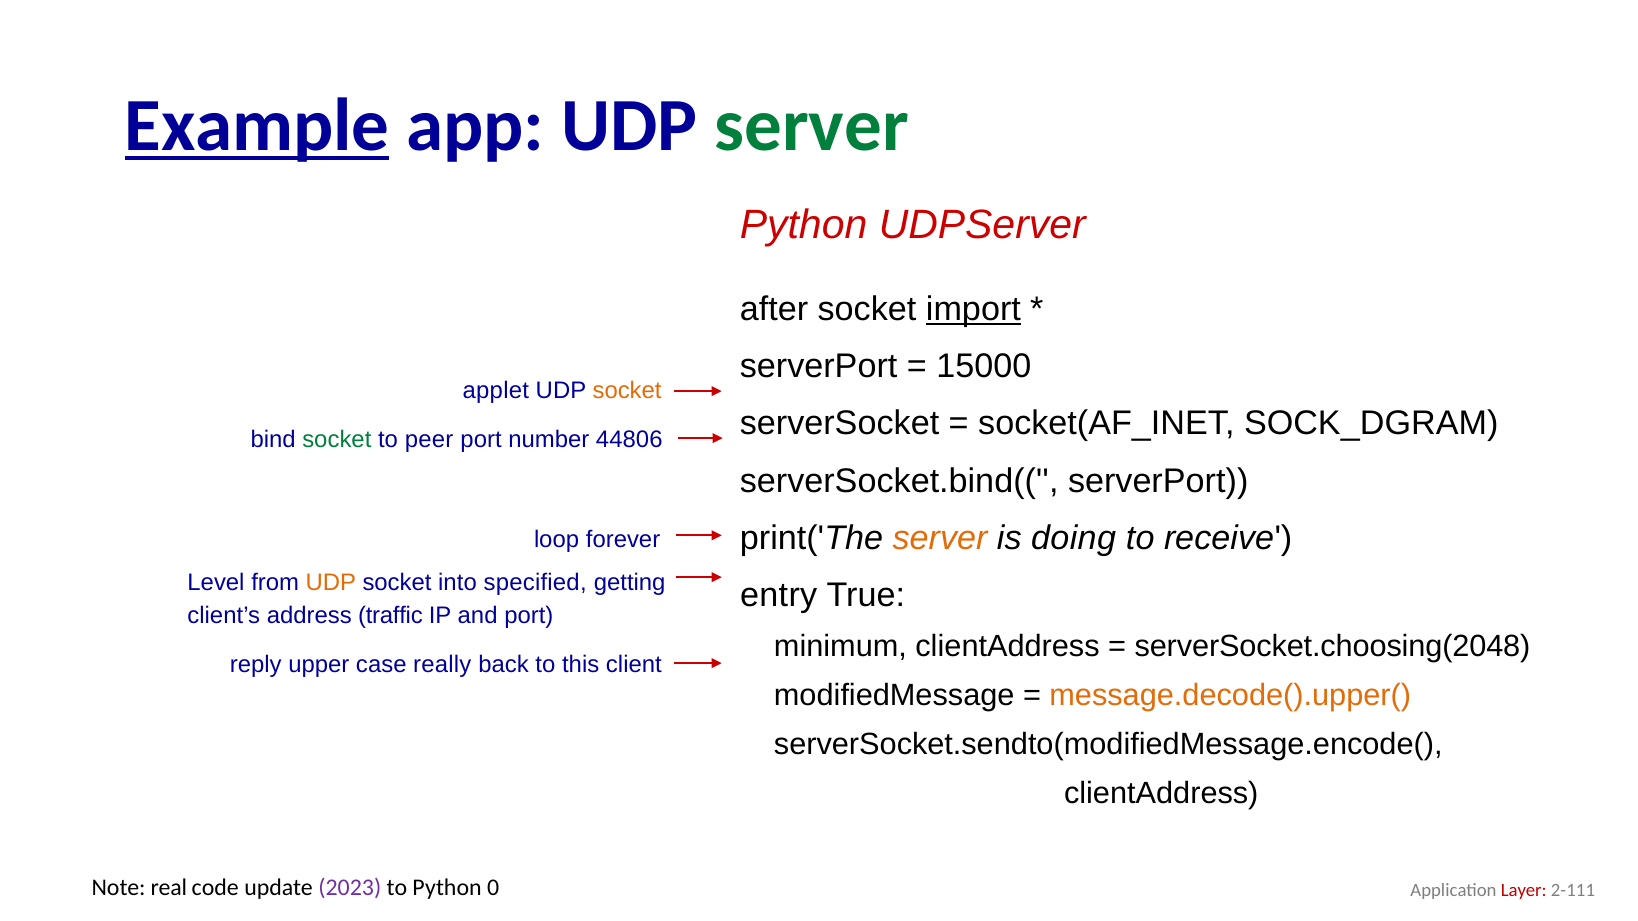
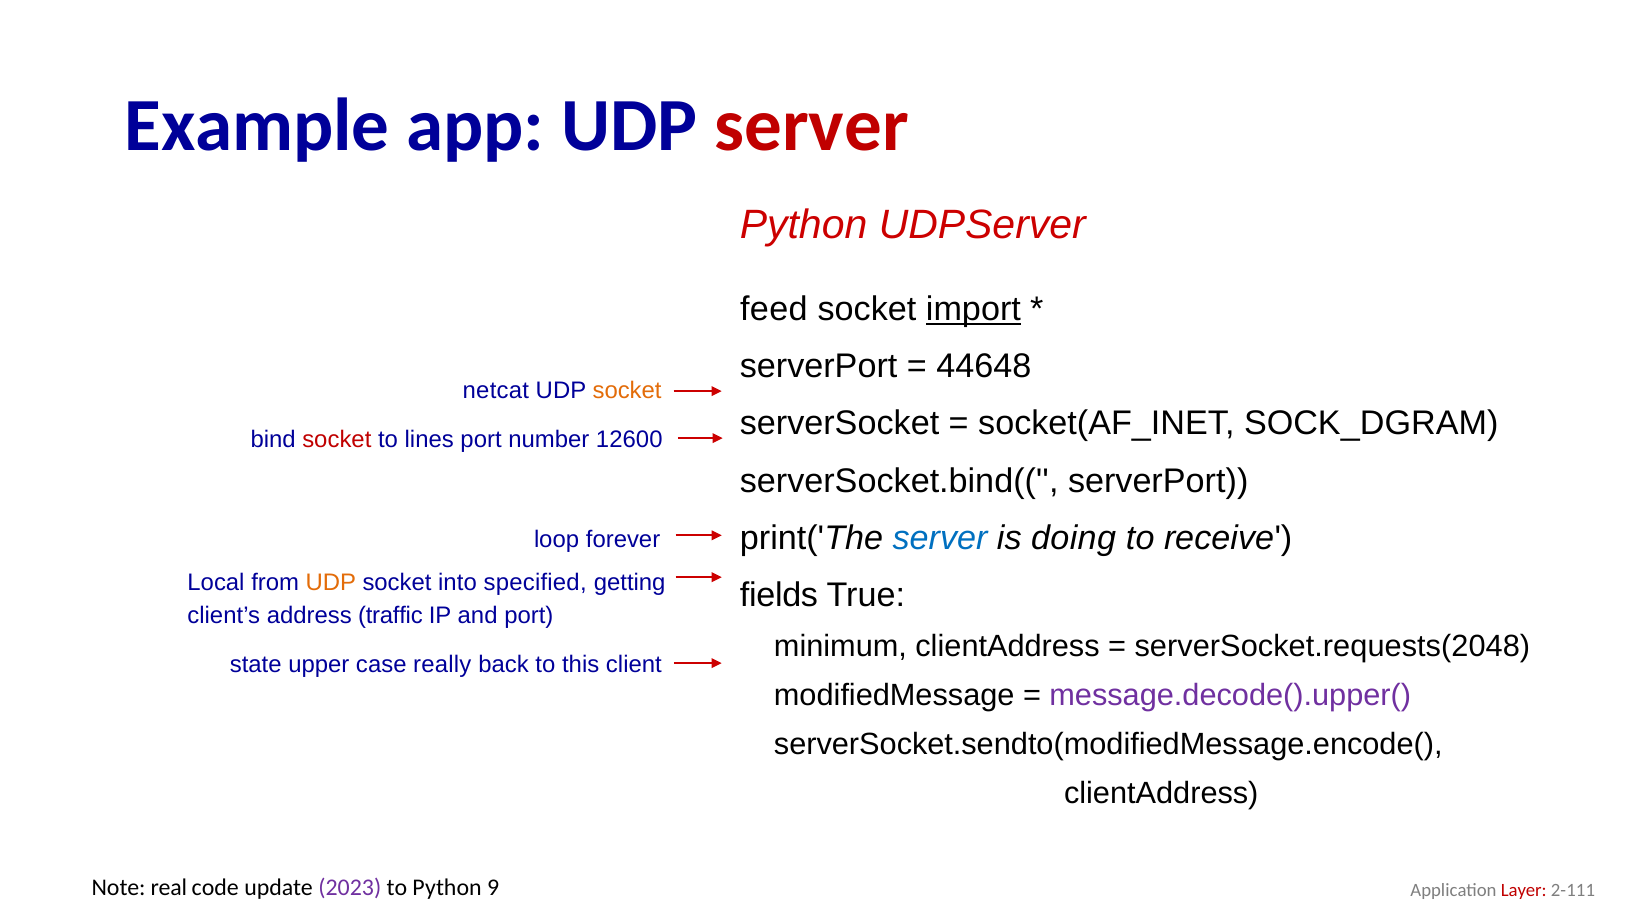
Example underline: present -> none
server at (812, 126) colour: green -> red
after: after -> feed
15000: 15000 -> 44648
applet: applet -> netcat
socket at (337, 440) colour: green -> red
peer: peer -> lines
44806: 44806 -> 12600
server at (940, 538) colour: orange -> blue
Level: Level -> Local
entry: entry -> fields
serverSocket.choosing(2048: serverSocket.choosing(2048 -> serverSocket.requests(2048
reply: reply -> state
message.decode().upper( colour: orange -> purple
0: 0 -> 9
